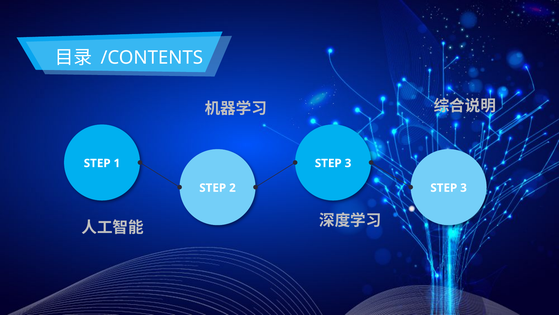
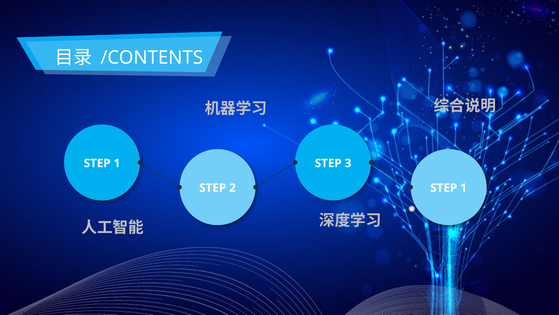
3 at (464, 188): 3 -> 1
